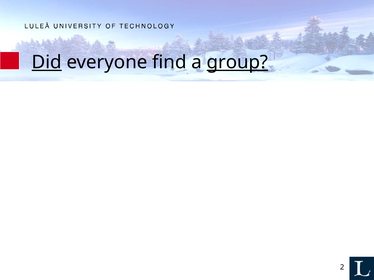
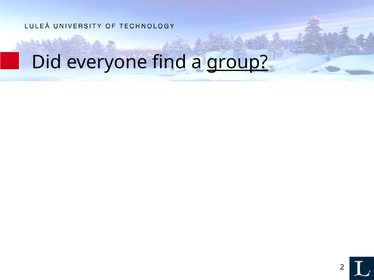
Did underline: present -> none
